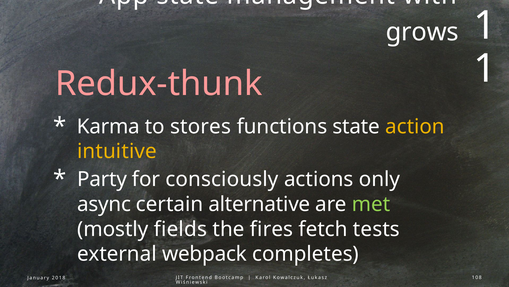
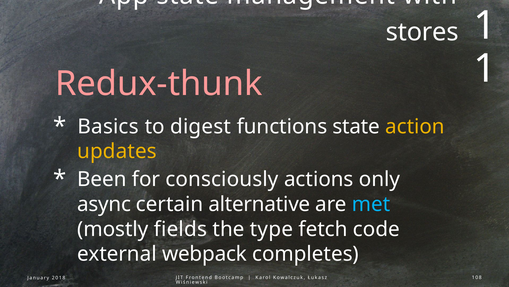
grows: grows -> stores
Karma: Karma -> Basics
stores: stores -> digest
intuitive: intuitive -> updates
Party: Party -> Been
met colour: light green -> light blue
fires: fires -> type
tests: tests -> code
